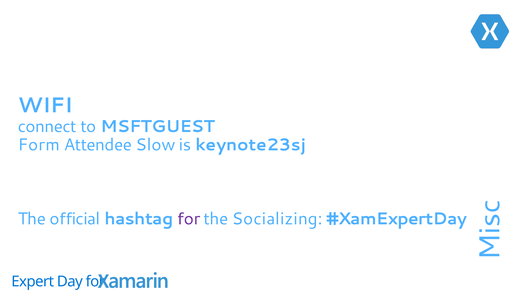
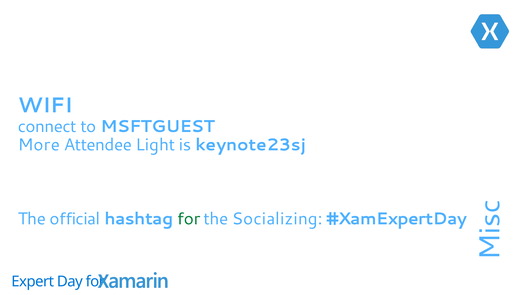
Form: Form -> More
Slow: Slow -> Light
for at (189, 219) colour: purple -> green
